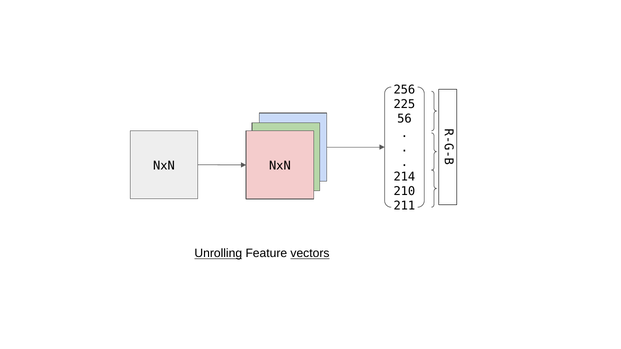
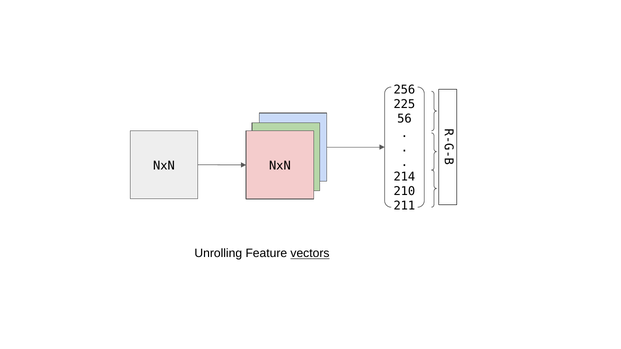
Unrolling underline: present -> none
